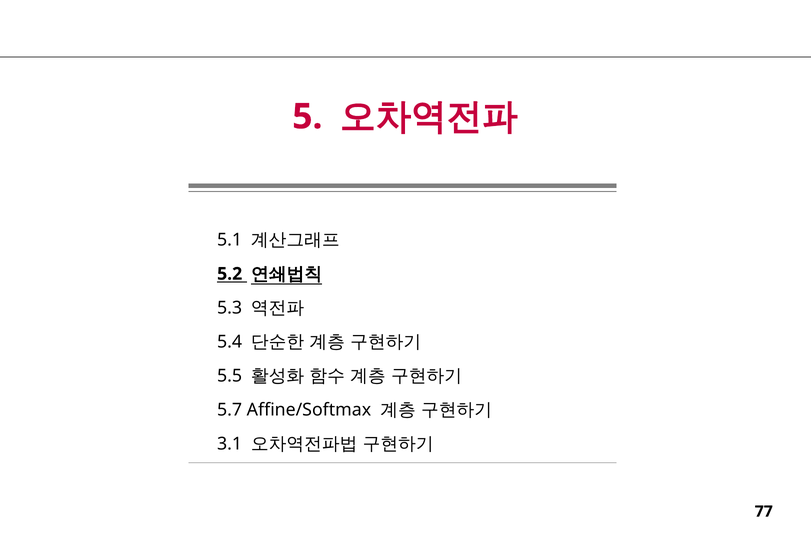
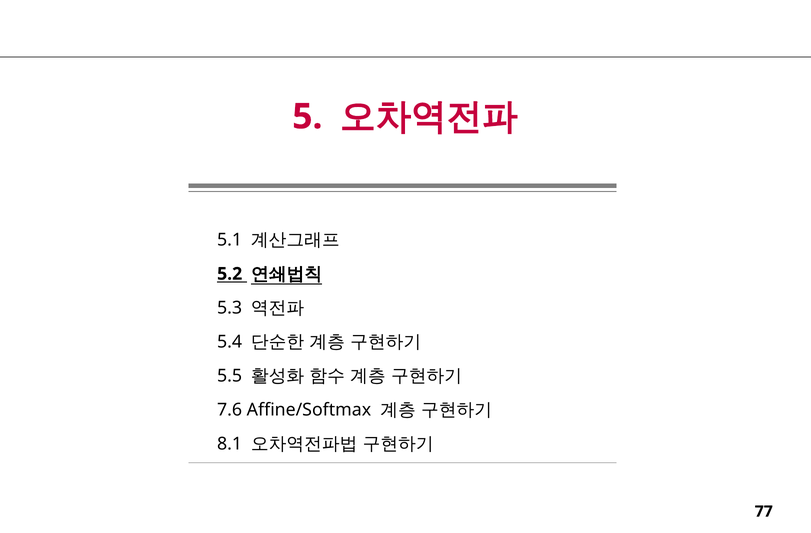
5.7: 5.7 -> 7.6
3.1: 3.1 -> 8.1
